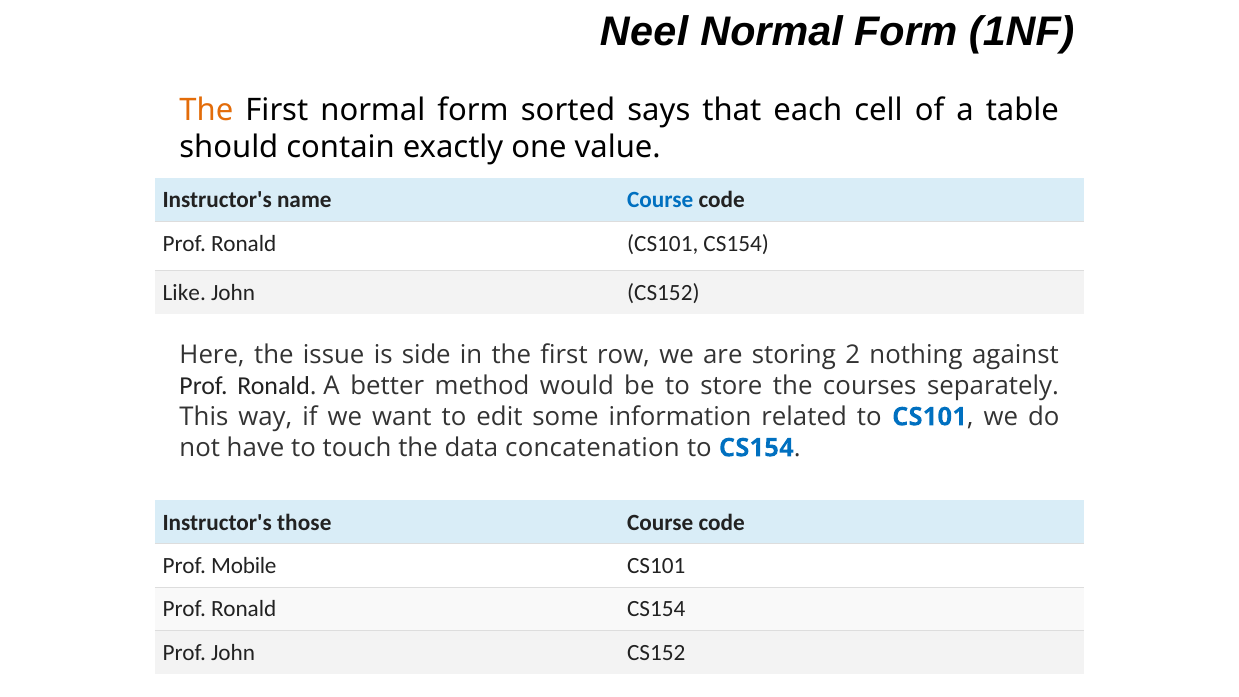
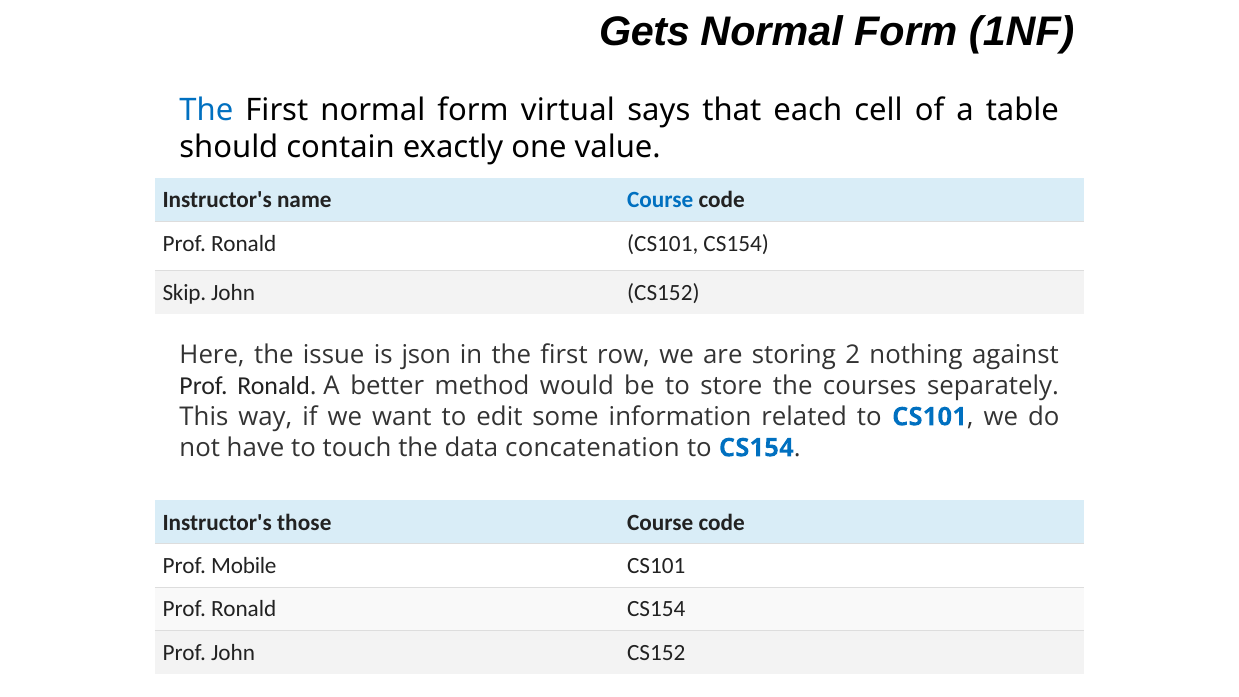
Neel: Neel -> Gets
The at (206, 110) colour: orange -> blue
sorted: sorted -> virtual
Like: Like -> Skip
side: side -> json
